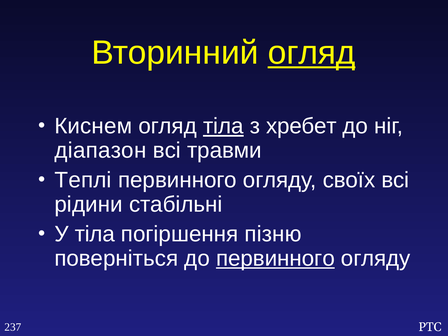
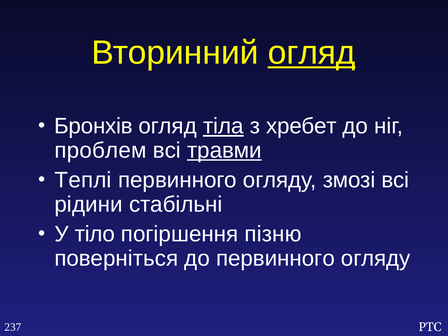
Киснем: Киснем -> Бронхів
діапазон: діапазон -> проблем
травми underline: none -> present
своїх: своїх -> змозі
У тіла: тіла -> тіло
первинного at (275, 258) underline: present -> none
